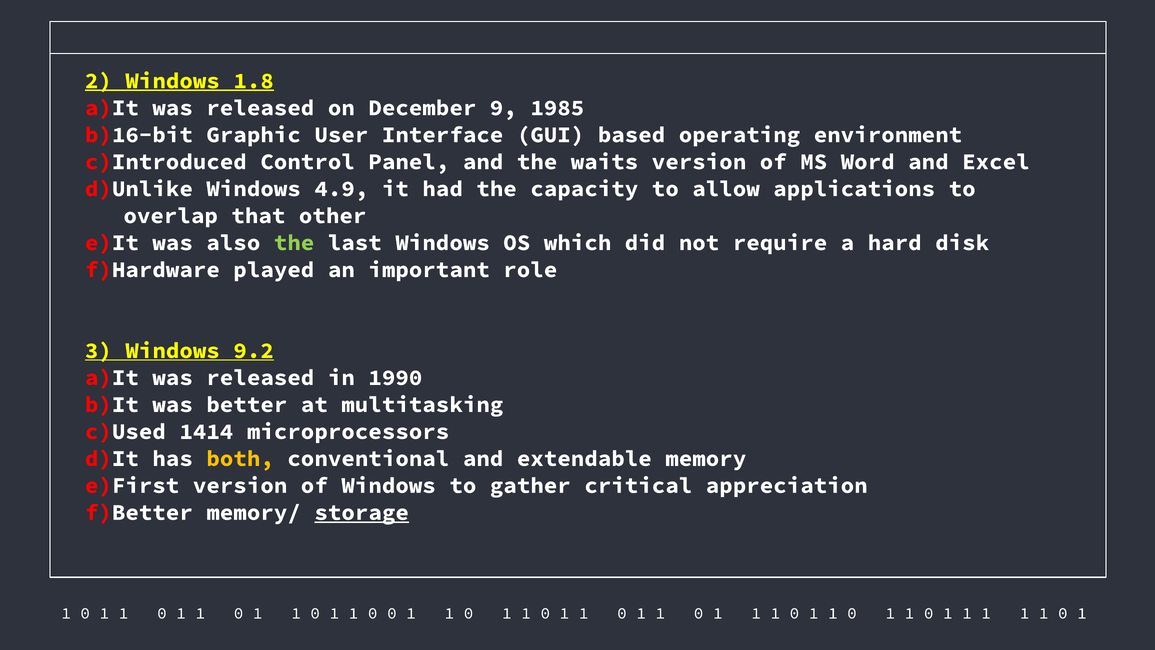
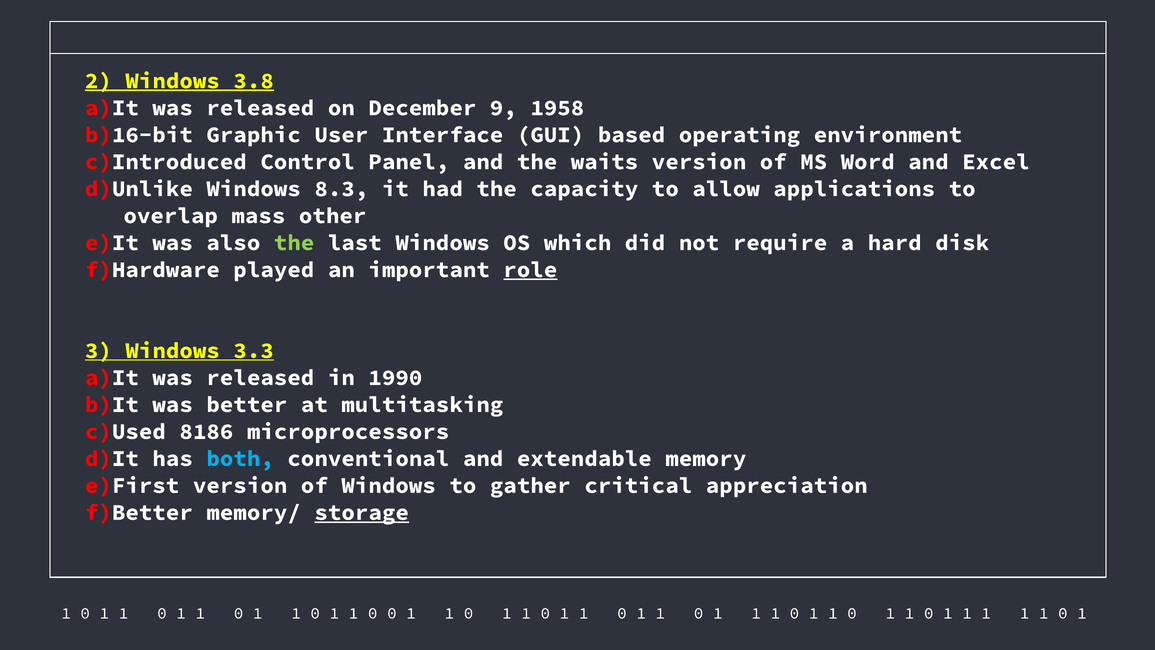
1.8: 1.8 -> 3.8
1985: 1985 -> 1958
4.9: 4.9 -> 8.3
that: that -> mass
role underline: none -> present
9.2: 9.2 -> 3.3
1414: 1414 -> 8186
both colour: yellow -> light blue
